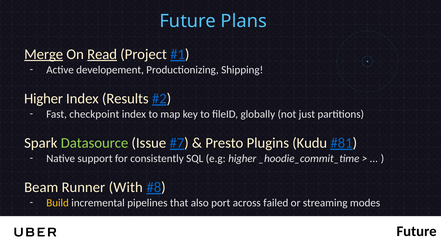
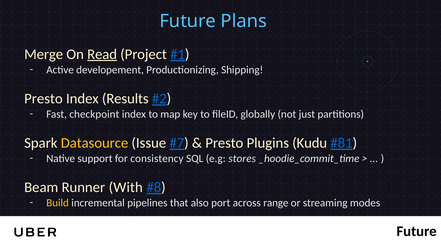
Merge underline: present -> none
Higher at (44, 99): Higher -> Presto
Datasource colour: light green -> yellow
consistently: consistently -> consistency
e.g higher: higher -> stores
failed: failed -> range
